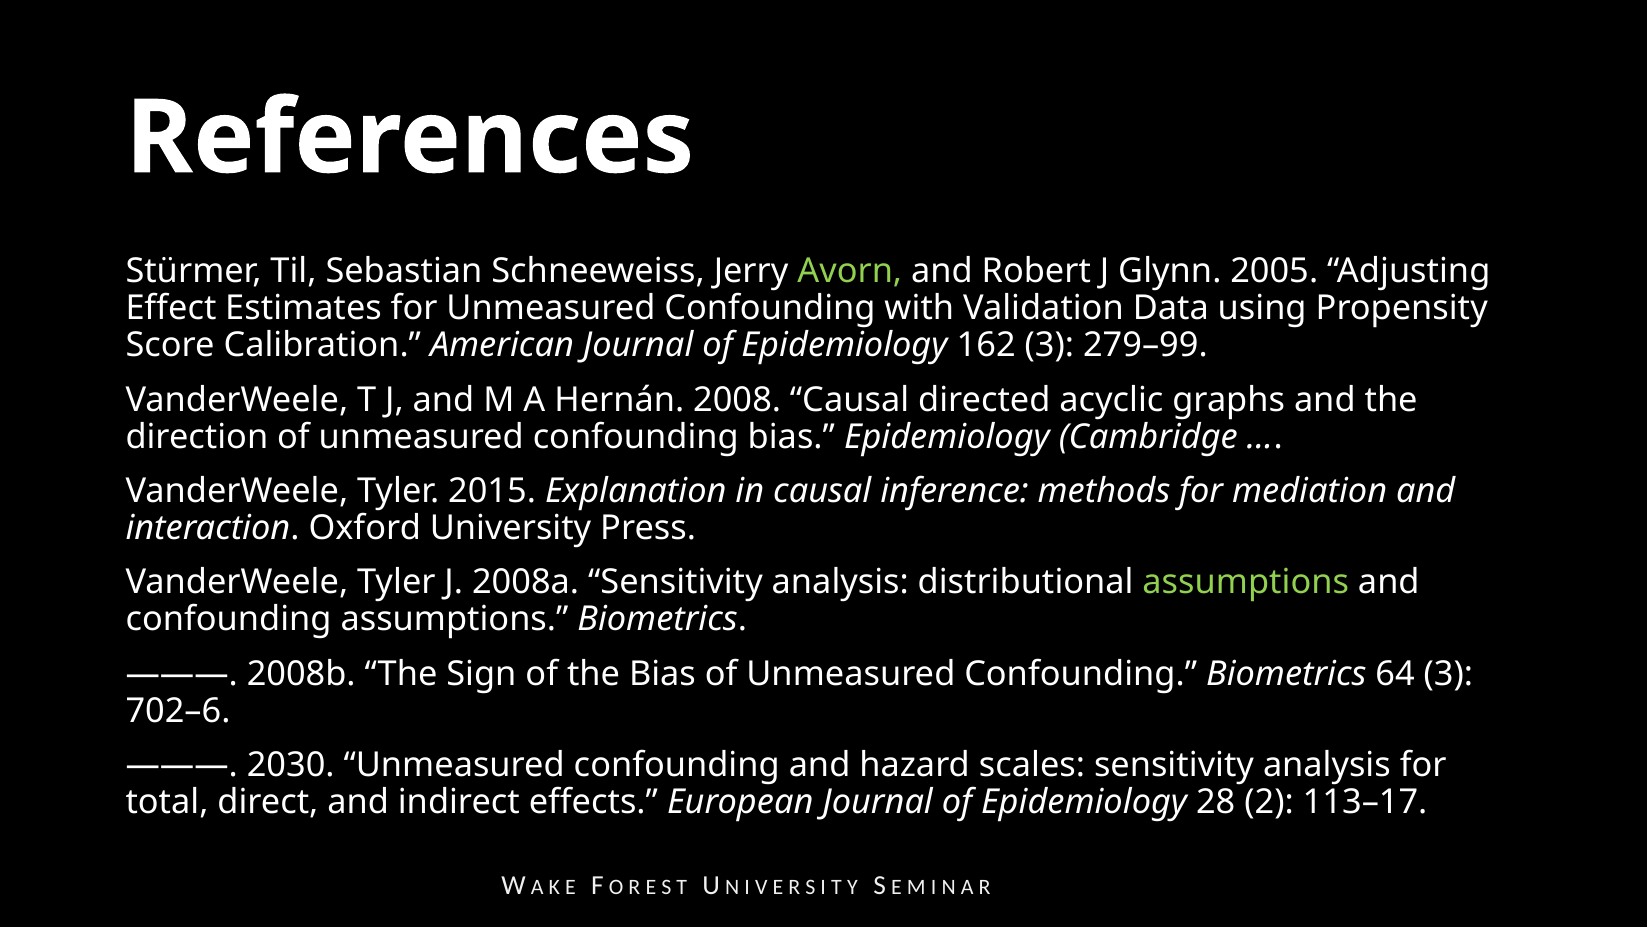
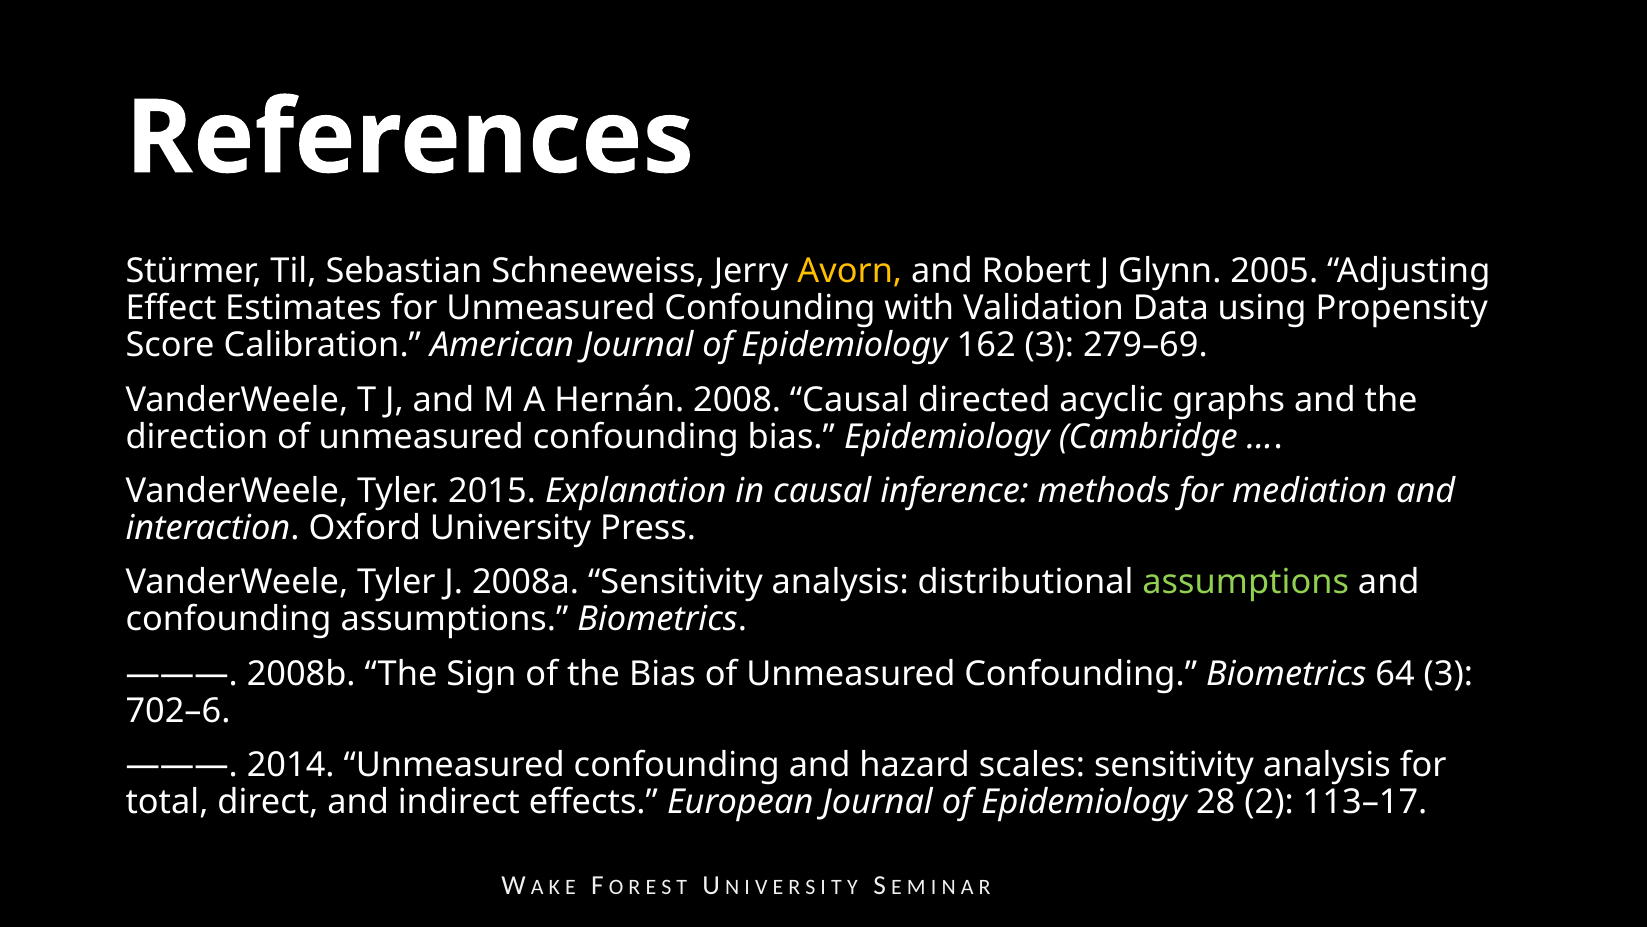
Avorn colour: light green -> yellow
279–99: 279–99 -> 279–69
2030: 2030 -> 2014
